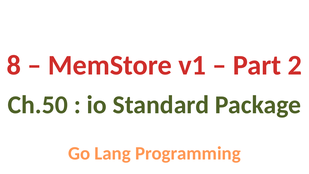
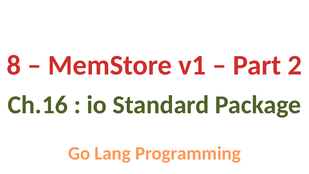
Ch.50: Ch.50 -> Ch.16
